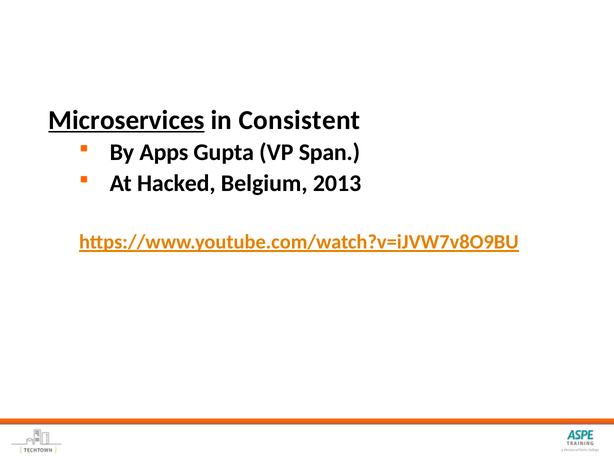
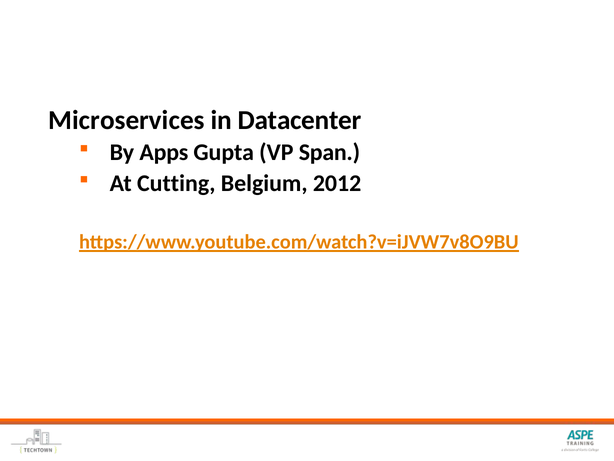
Microservices underline: present -> none
Consistent: Consistent -> Datacenter
Hacked: Hacked -> Cutting
2013: 2013 -> 2012
